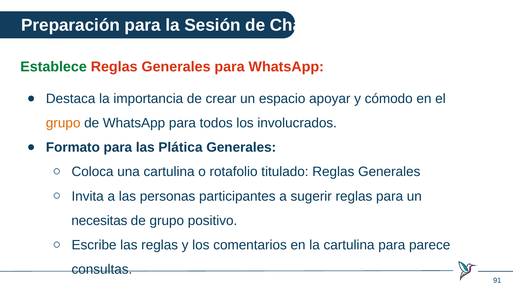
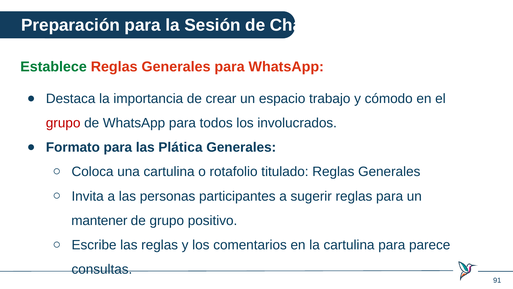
apoyar: apoyar -> trabajo
grupo at (63, 123) colour: orange -> red
necesitas: necesitas -> mantener
